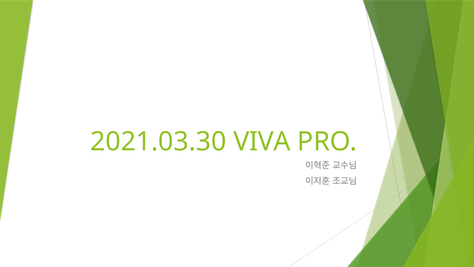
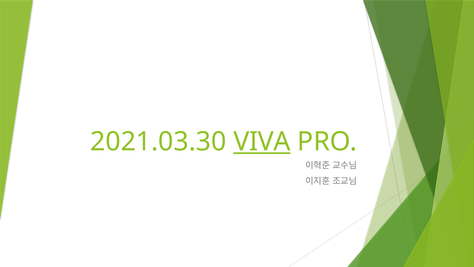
VIVA underline: none -> present
